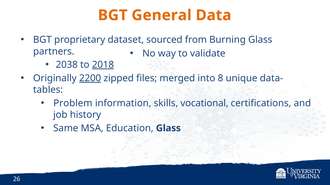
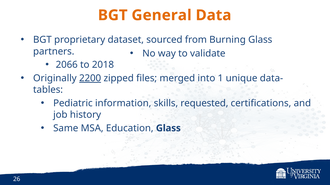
2038: 2038 -> 2066
2018 underline: present -> none
8: 8 -> 1
Problem: Problem -> Pediatric
vocational: vocational -> requested
